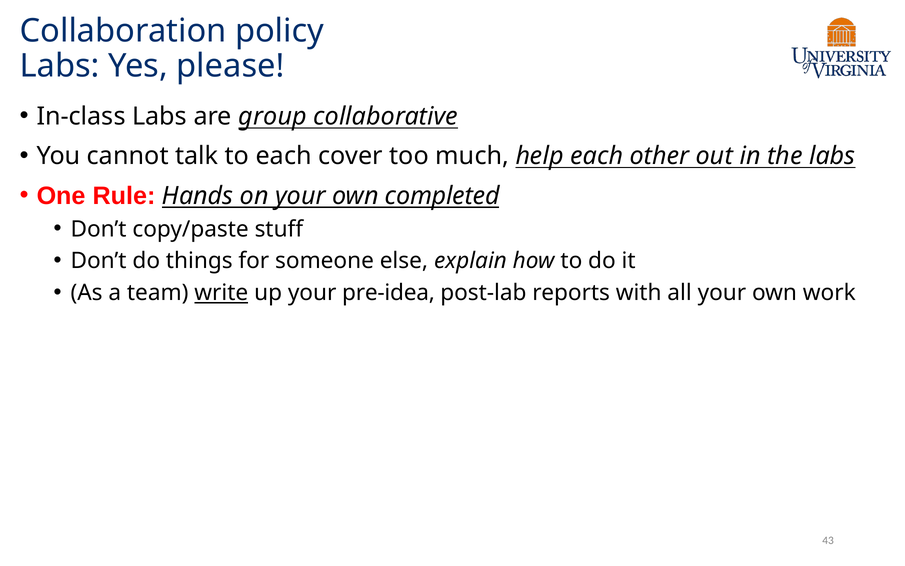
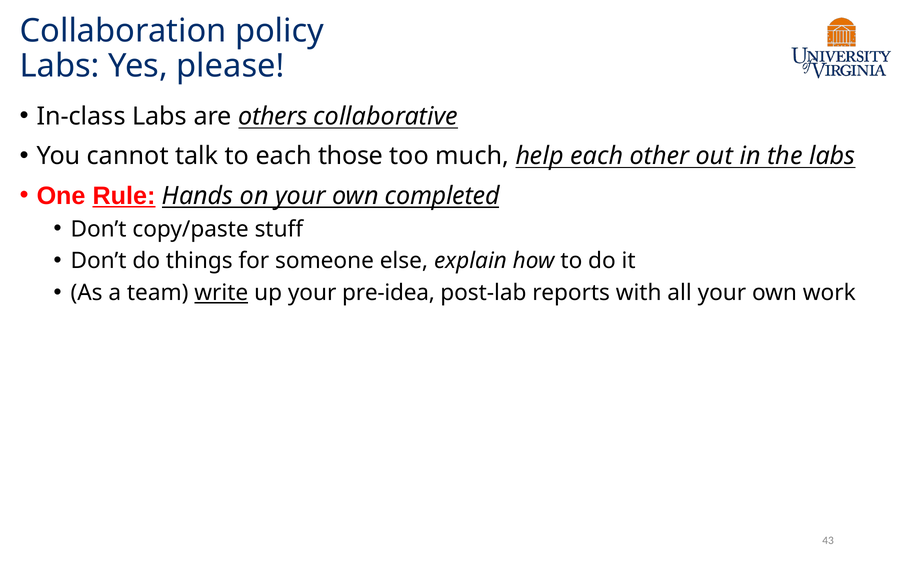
group: group -> others
cover: cover -> those
Rule underline: none -> present
